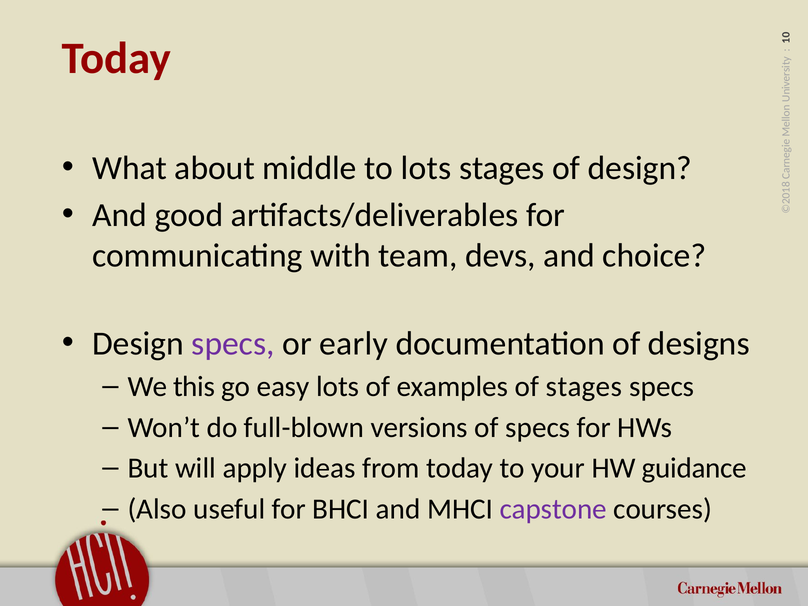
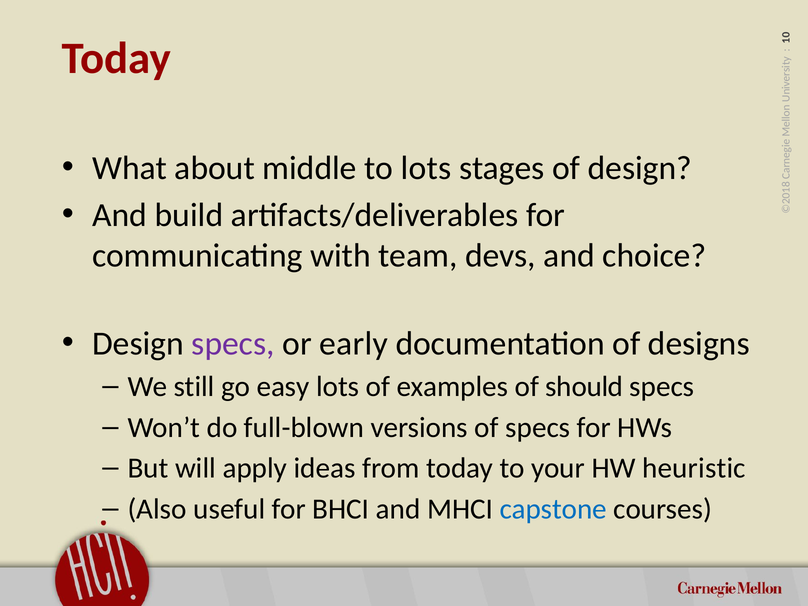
good: good -> build
this: this -> still
of stages: stages -> should
guidance: guidance -> heuristic
capstone colour: purple -> blue
